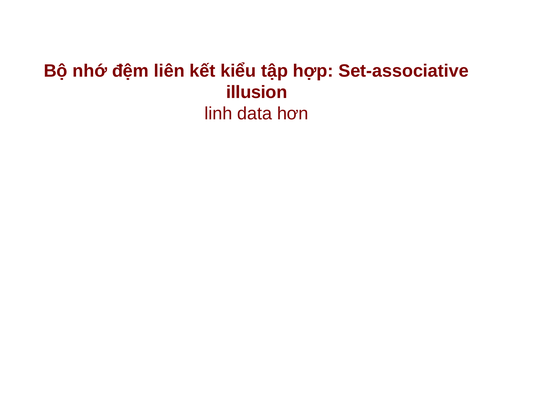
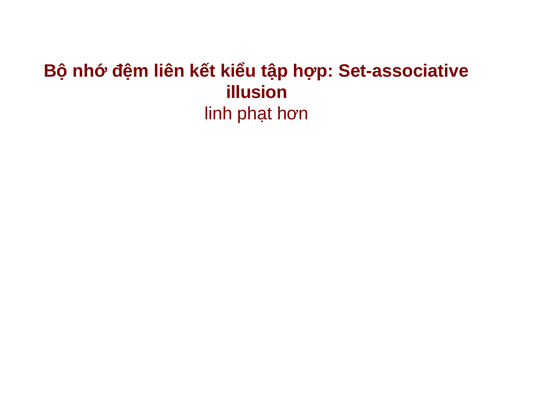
data: data -> phạt
